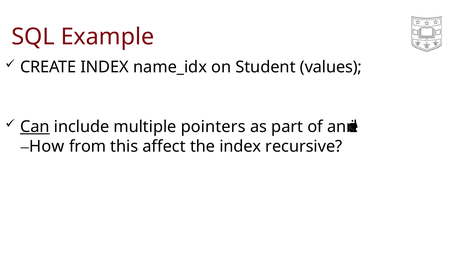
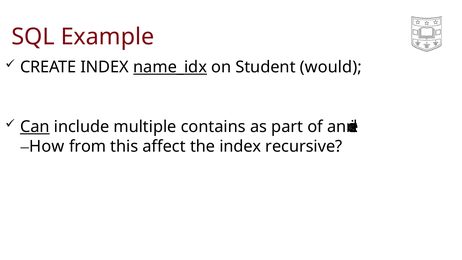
name_idx underline: none -> present
values: values -> would
pointers: pointers -> contains
